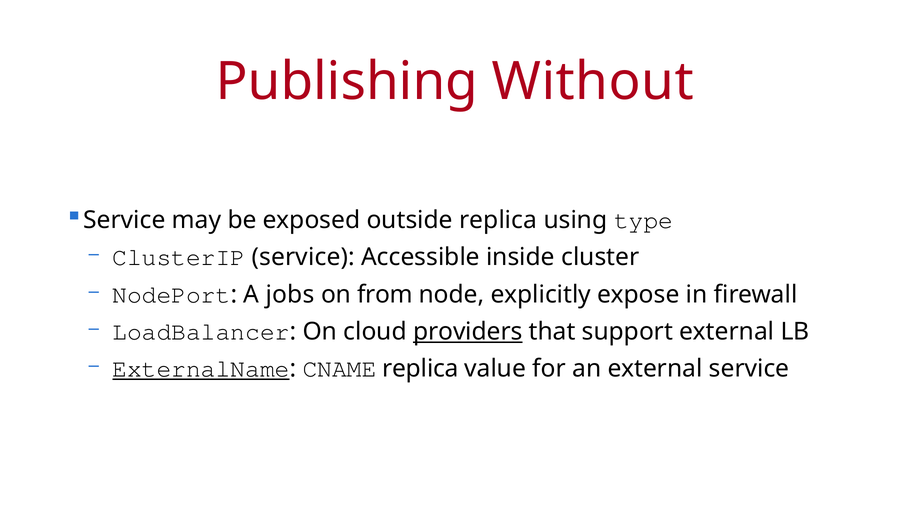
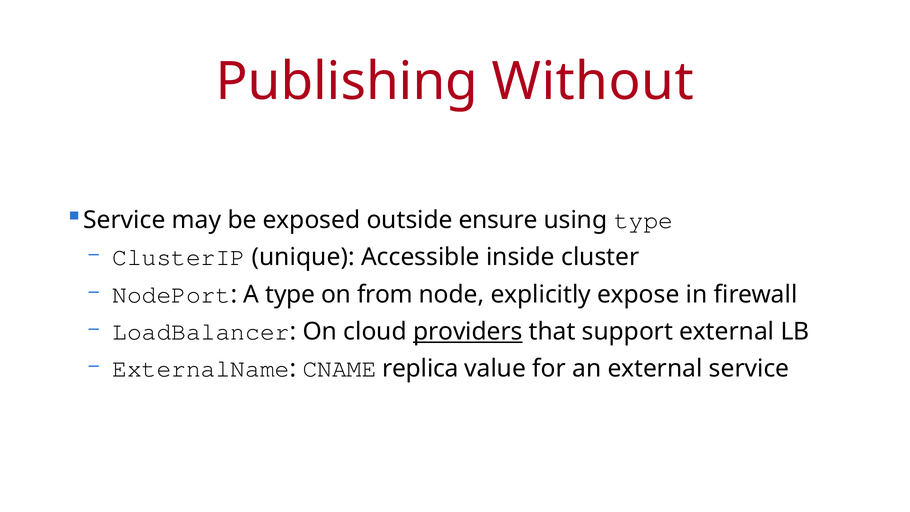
outside replica: replica -> ensure
ClusterIP service: service -> unique
A jobs: jobs -> type
ExternalName underline: present -> none
